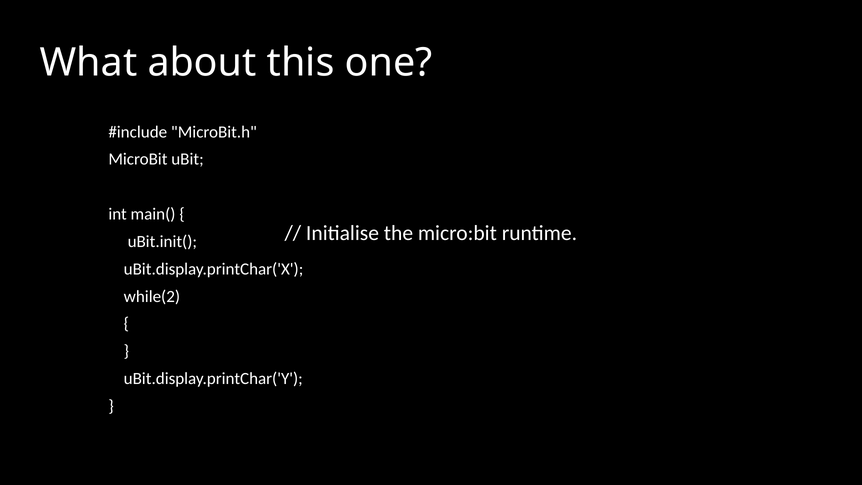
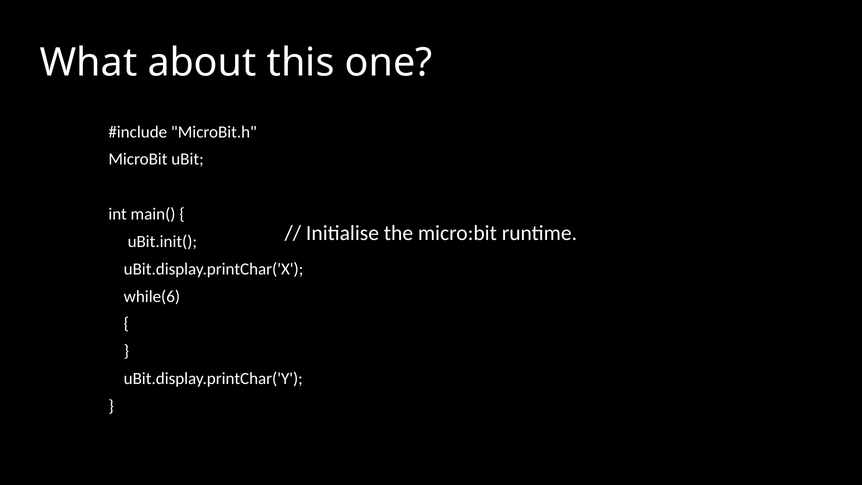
while(2: while(2 -> while(6
